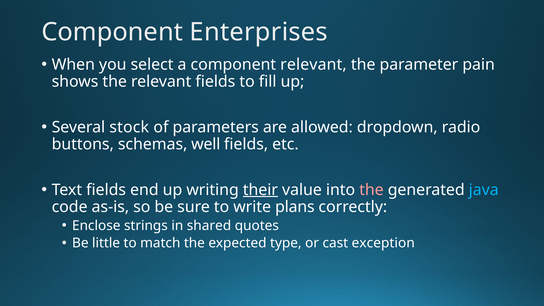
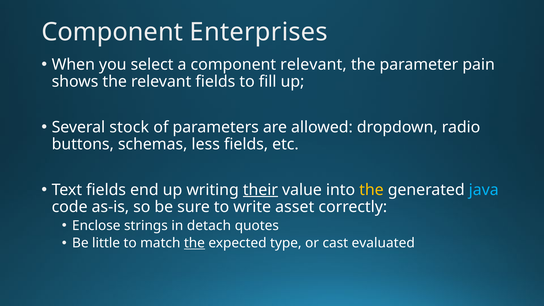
well: well -> less
the at (371, 190) colour: pink -> yellow
plans: plans -> asset
shared: shared -> detach
the at (194, 243) underline: none -> present
exception: exception -> evaluated
